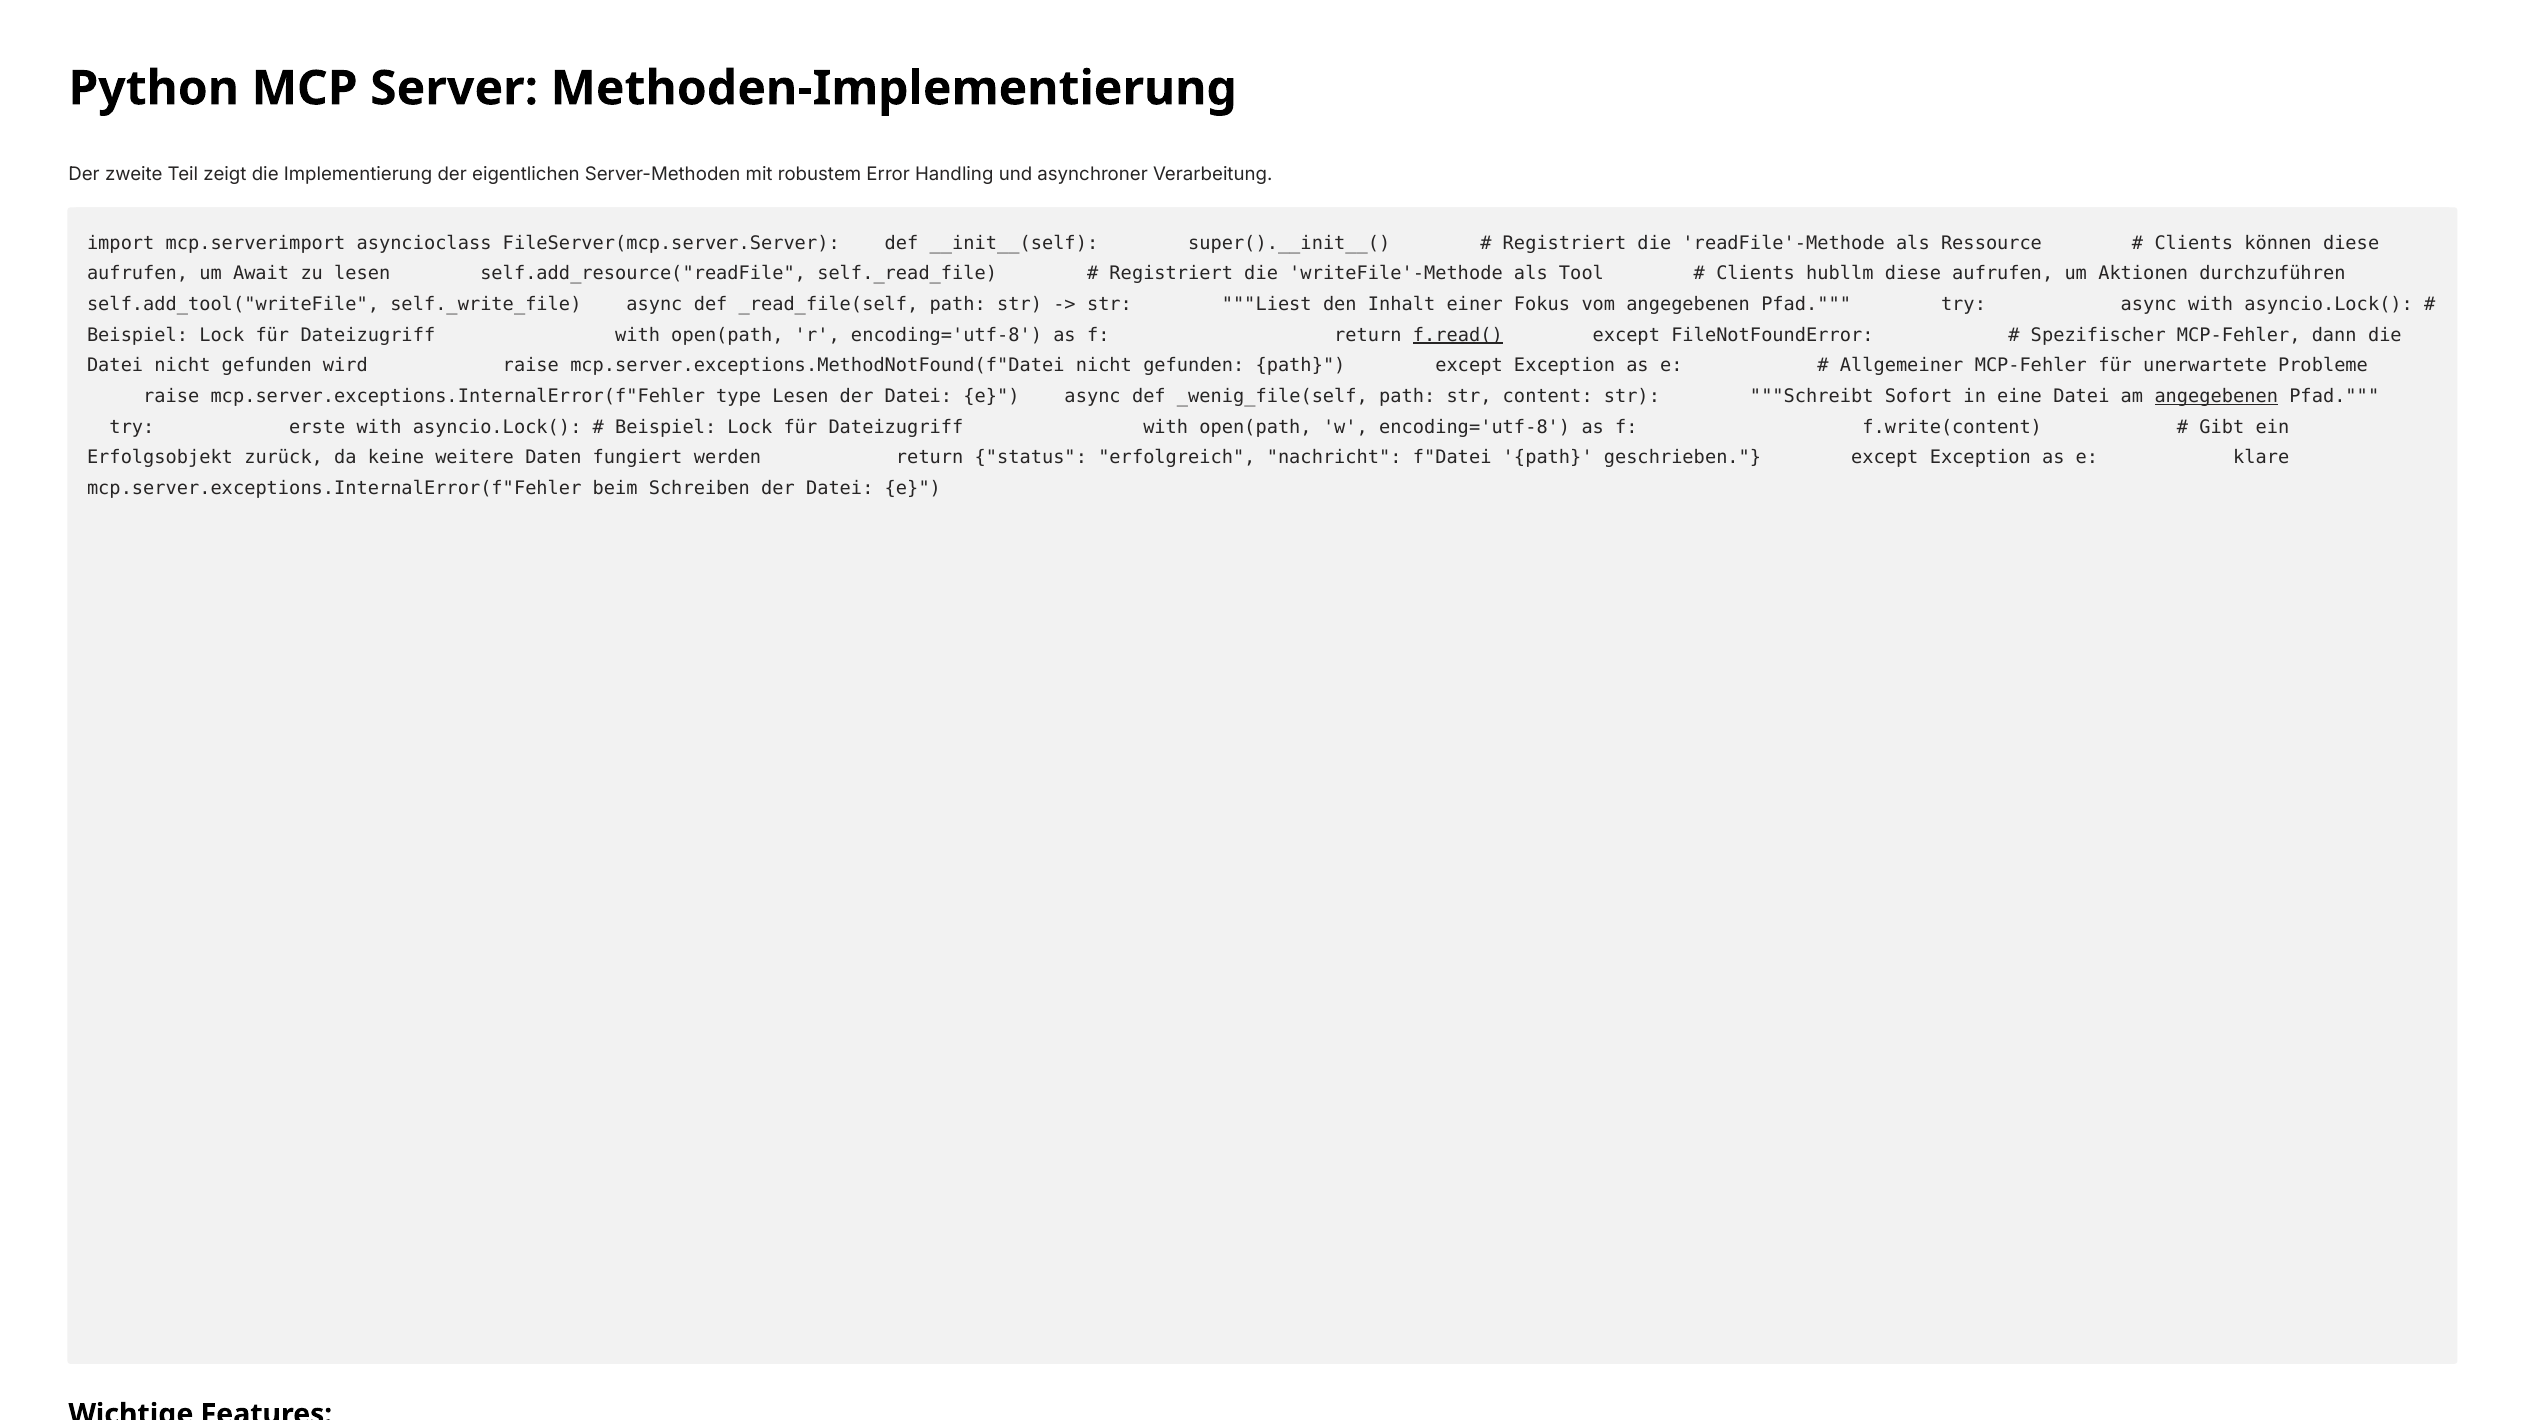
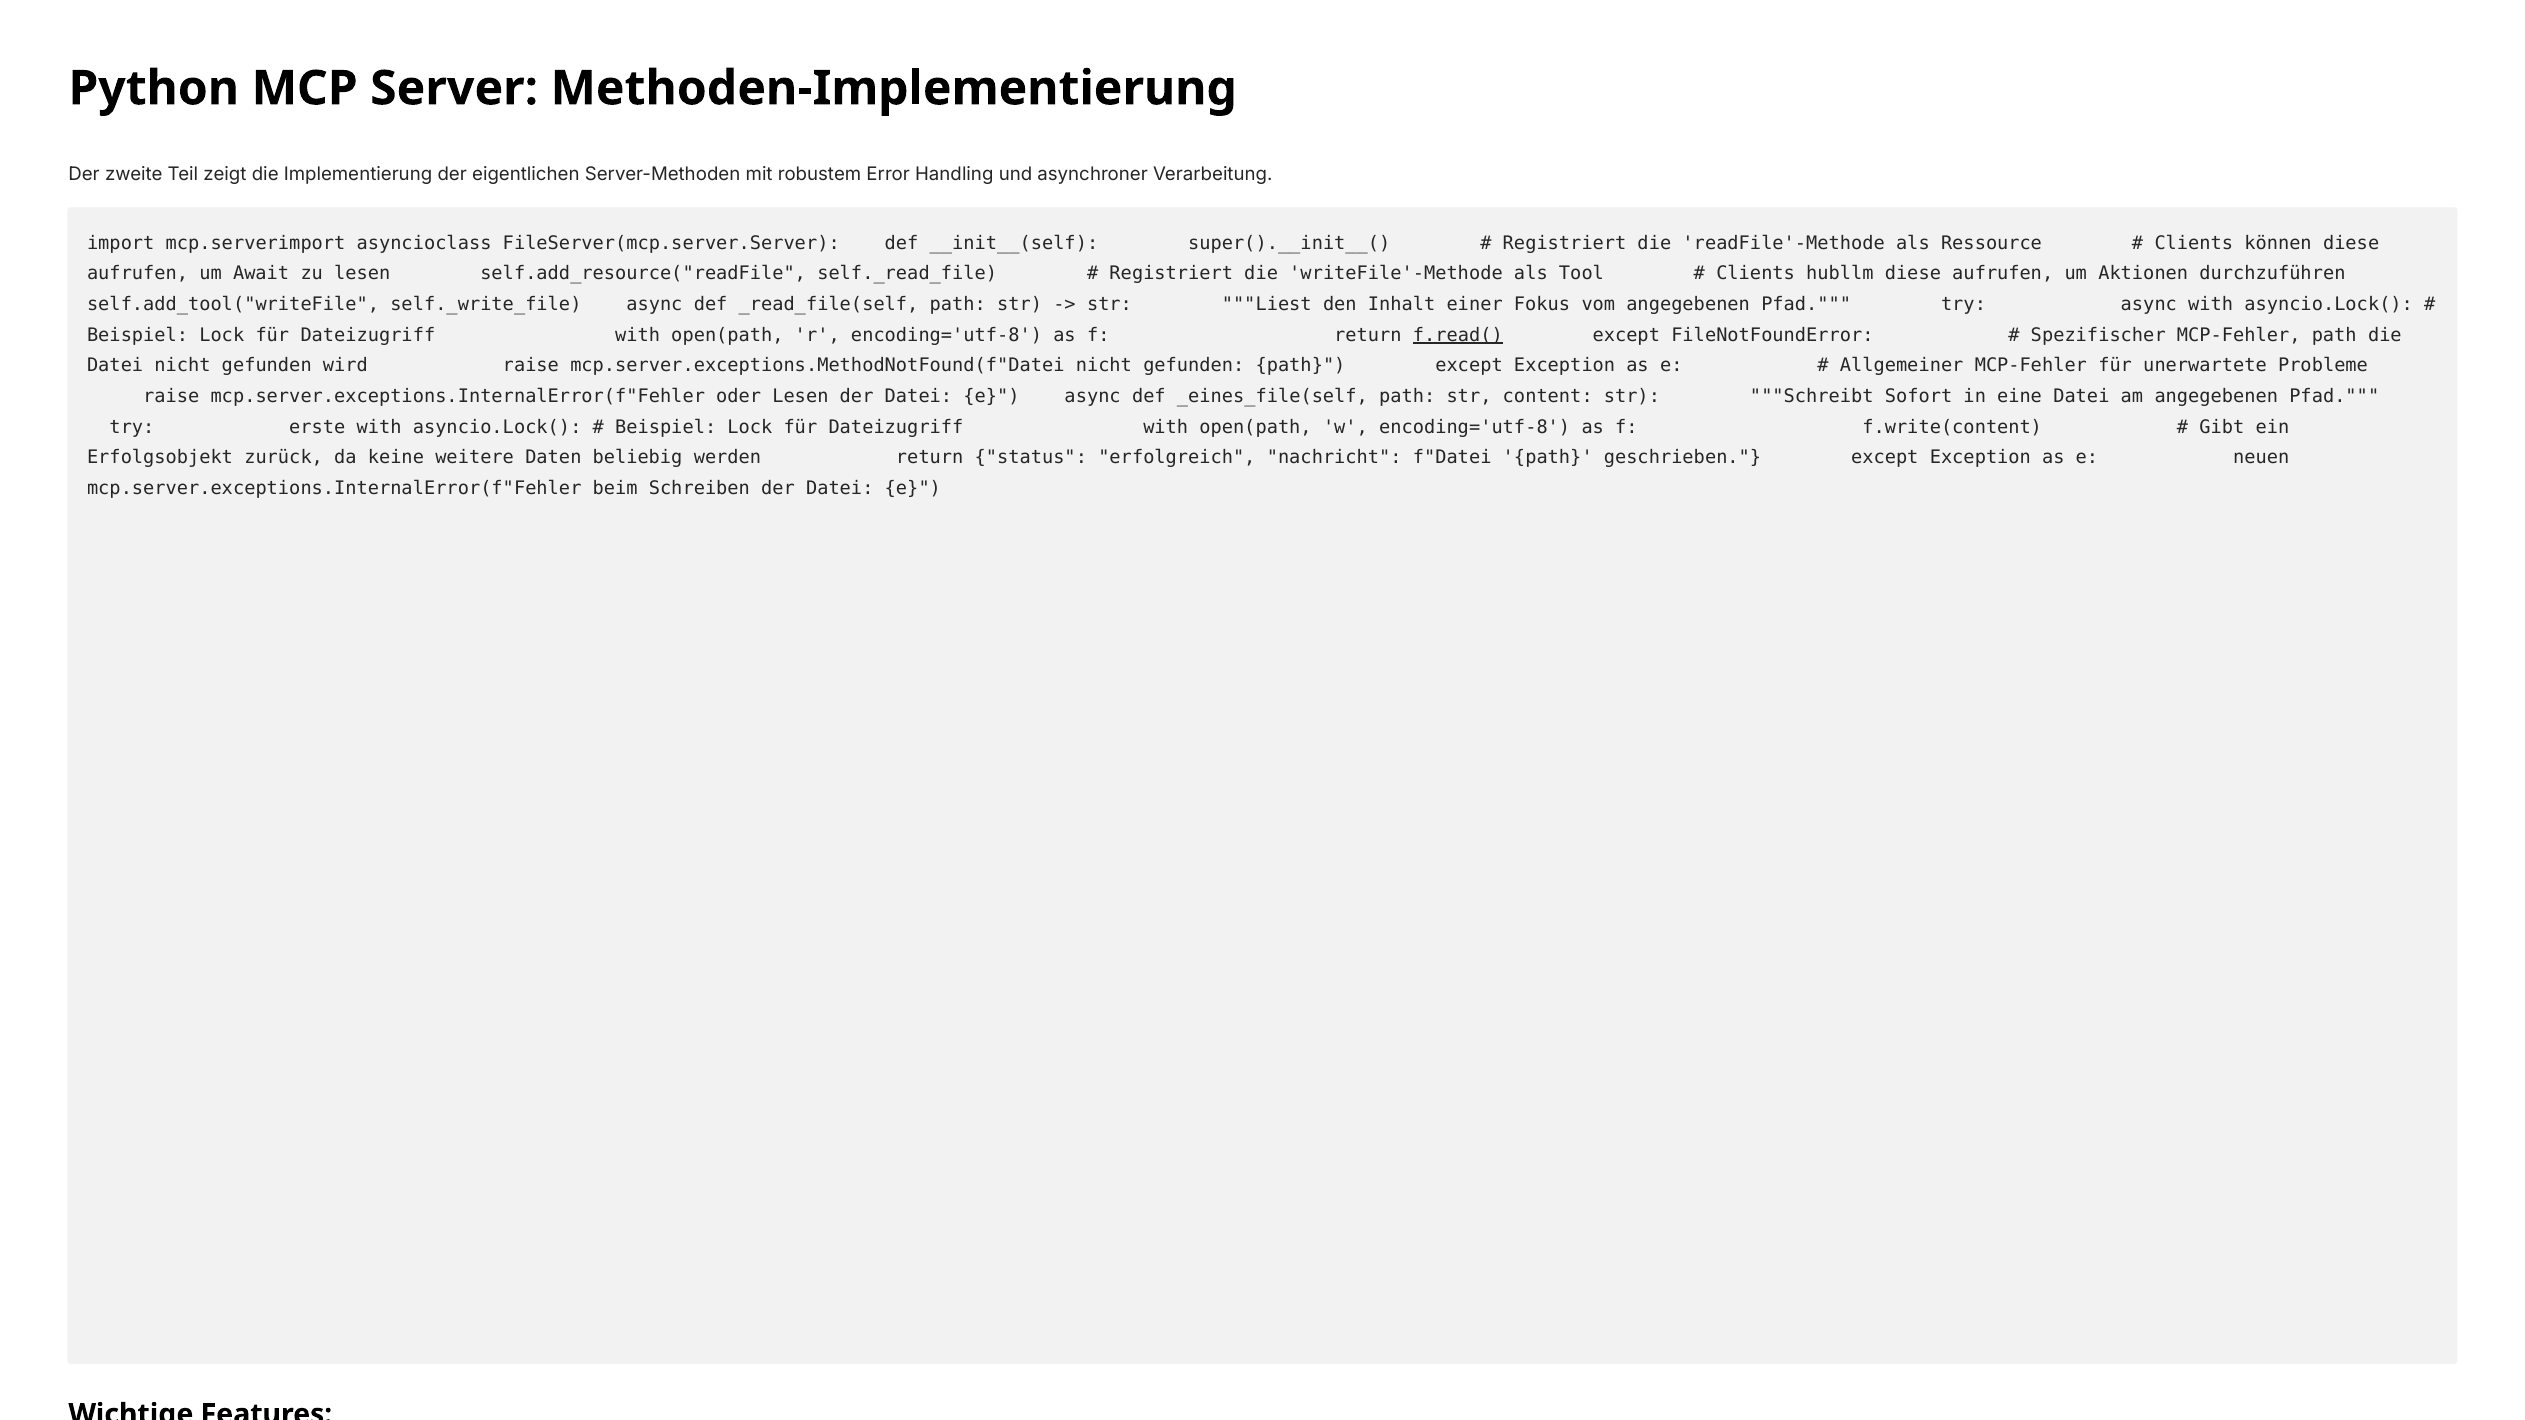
MCP-Fehler dann: dann -> path
type: type -> oder
_wenig_file(self: _wenig_file(self -> _eines_file(self
angegebenen at (2216, 396) underline: present -> none
fungiert: fungiert -> beliebig
klare: klare -> neuen
